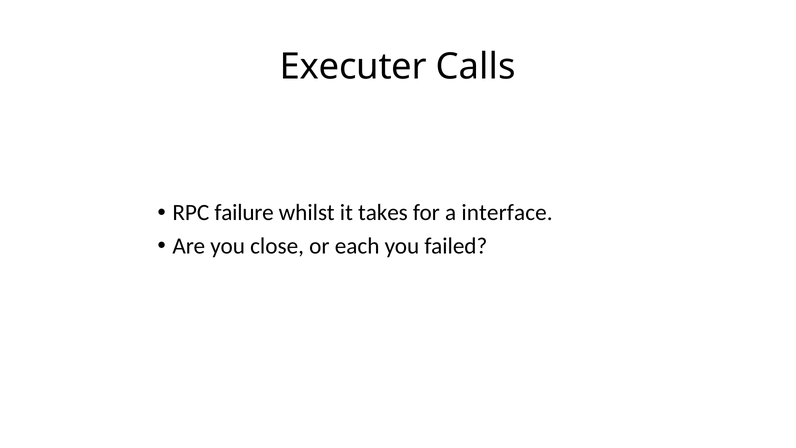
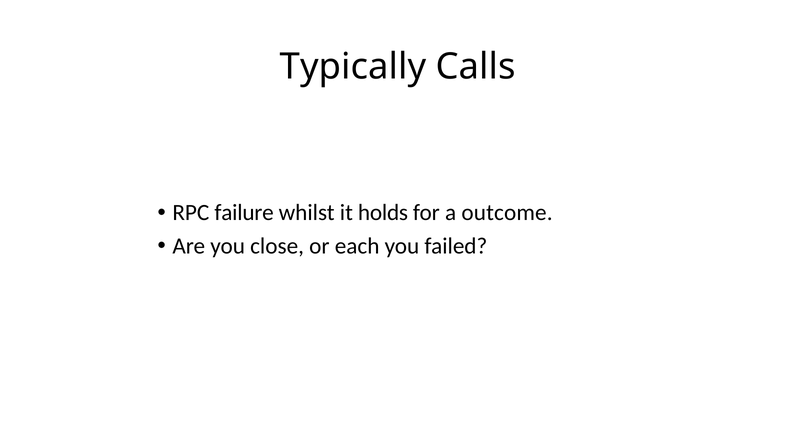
Executer: Executer -> Typically
takes: takes -> holds
interface: interface -> outcome
